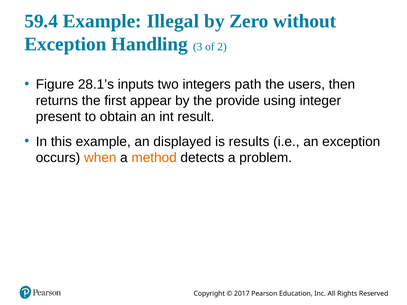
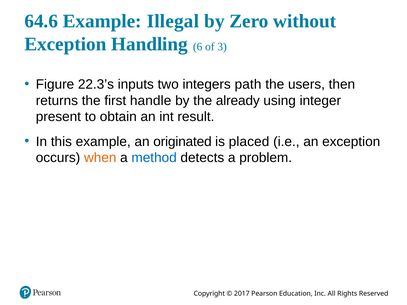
59.4: 59.4 -> 64.6
3: 3 -> 6
2: 2 -> 3
28.1’s: 28.1’s -> 22.3’s
appear: appear -> handle
provide: provide -> already
displayed: displayed -> originated
results: results -> placed
method colour: orange -> blue
